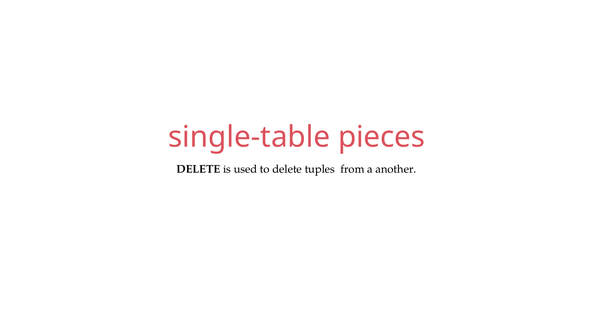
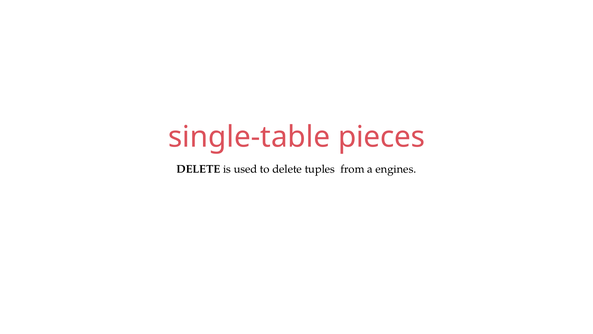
another: another -> engines
